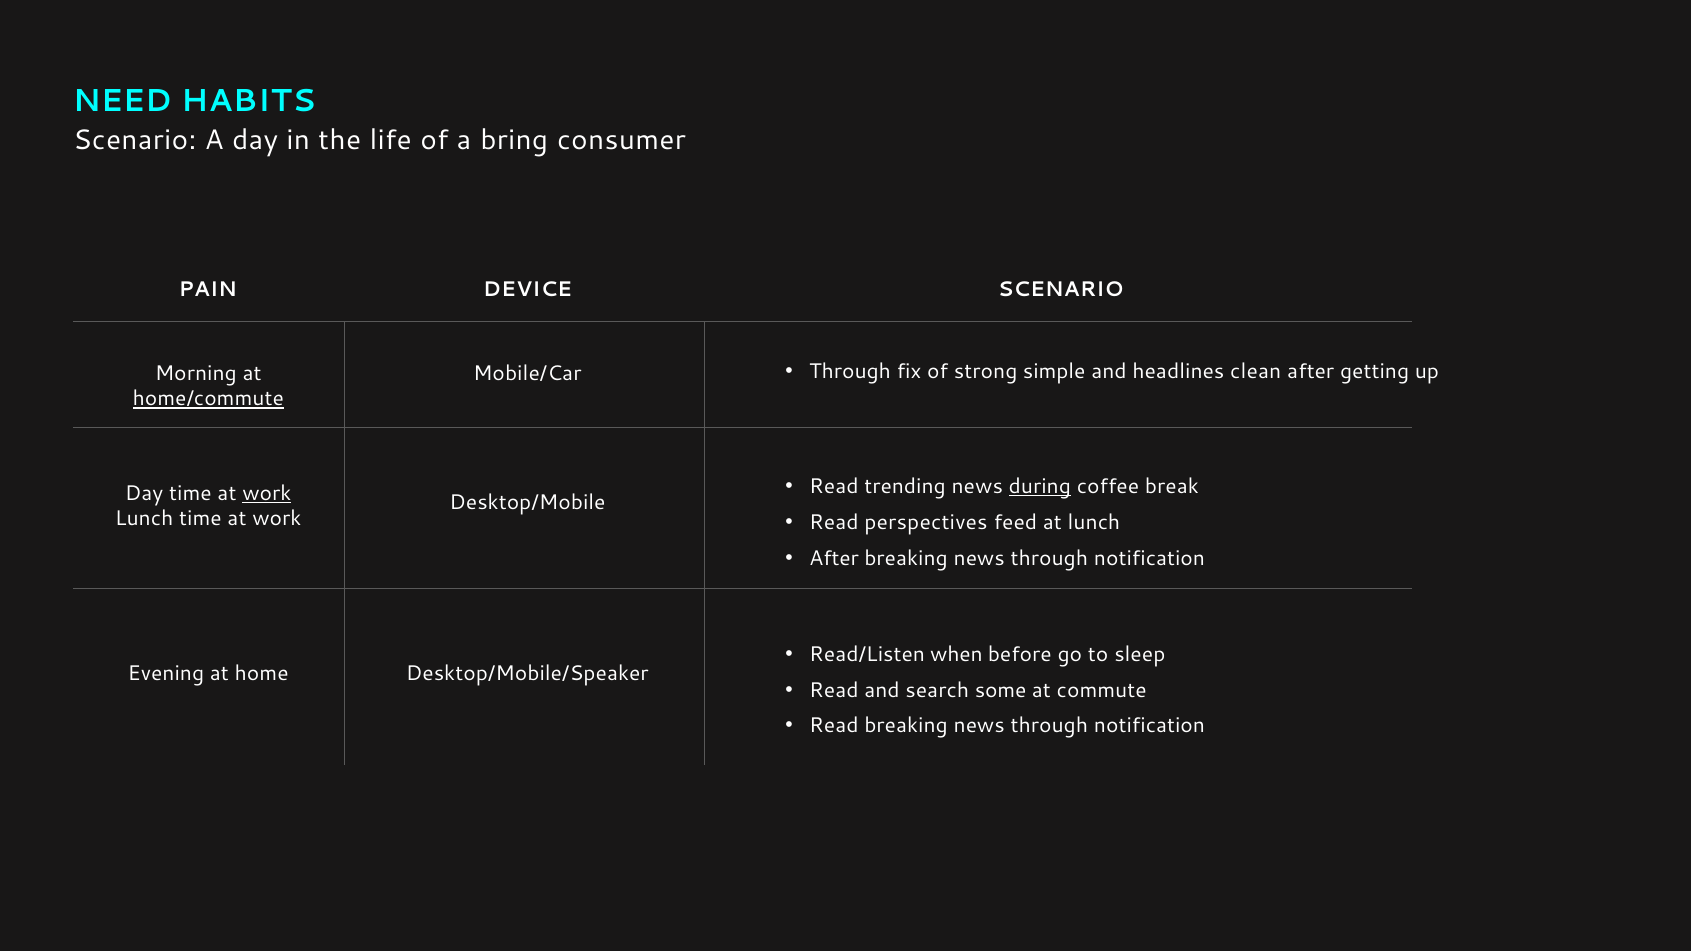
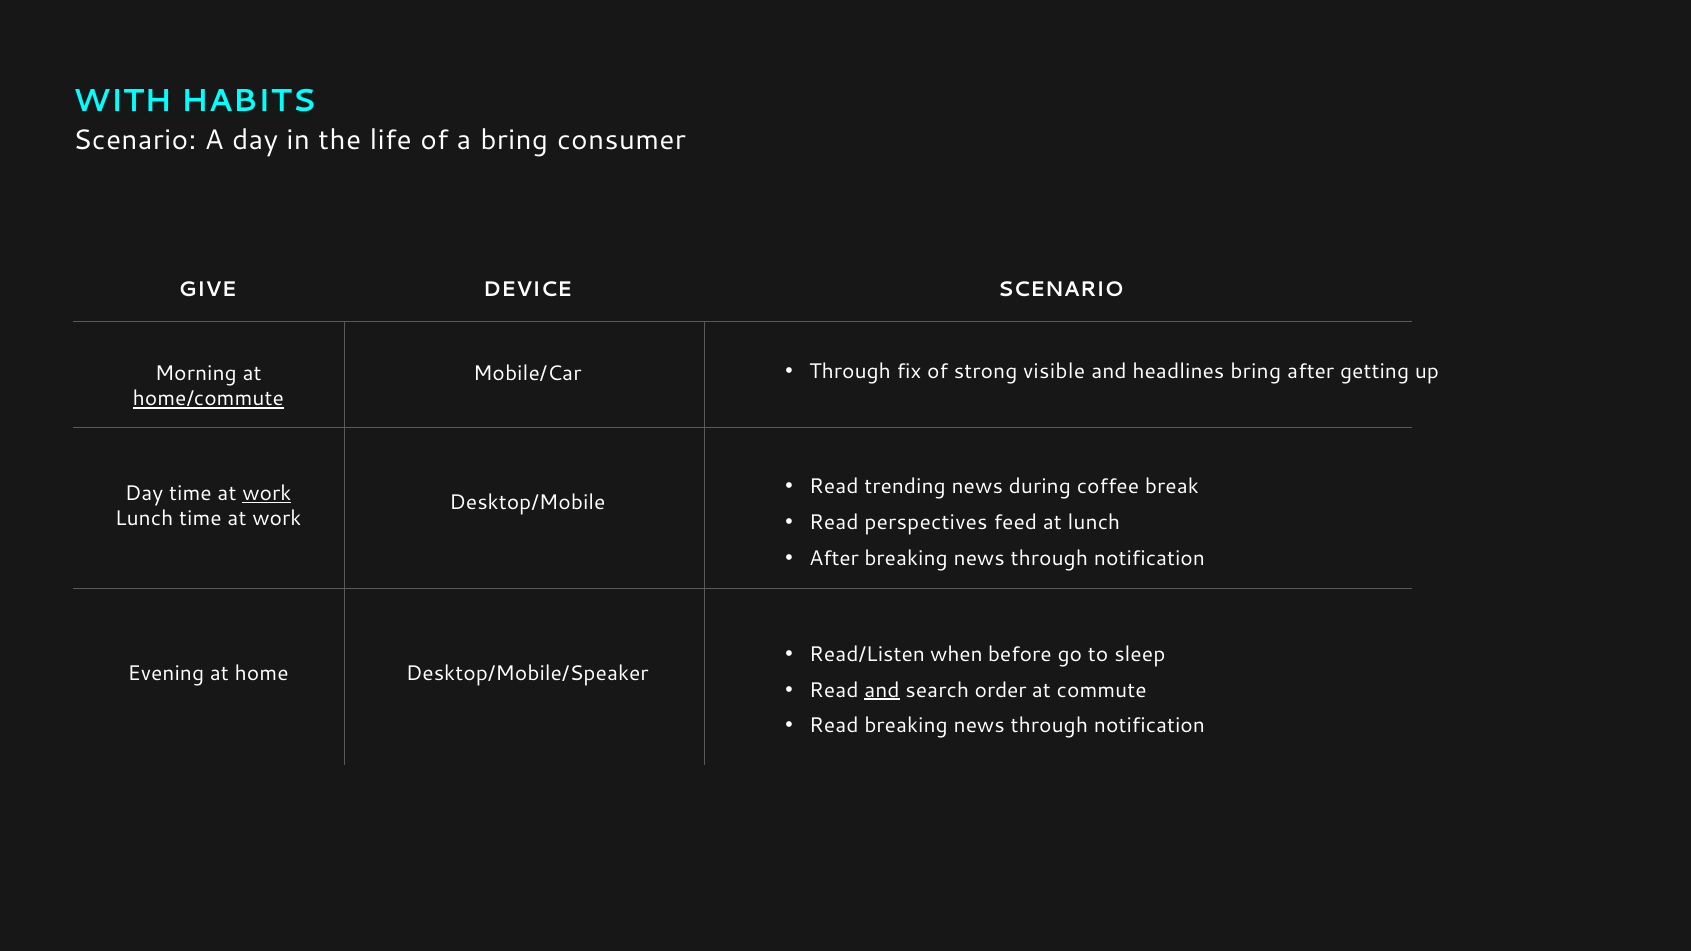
NEED: NEED -> WITH
PAIN: PAIN -> GIVE
simple: simple -> visible
headlines clean: clean -> bring
during underline: present -> none
and at (882, 690) underline: none -> present
some: some -> order
